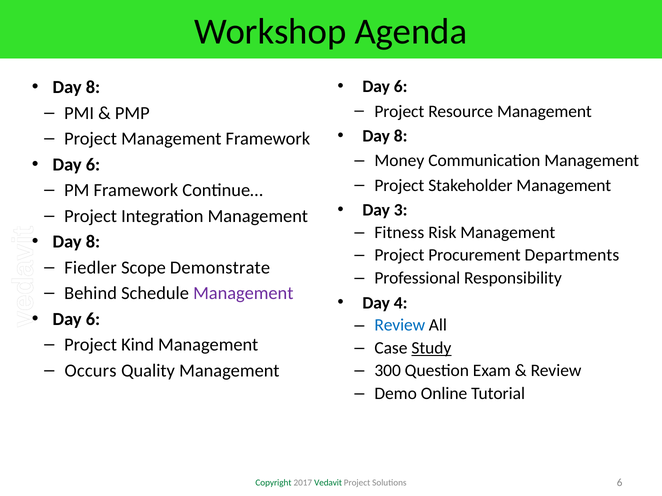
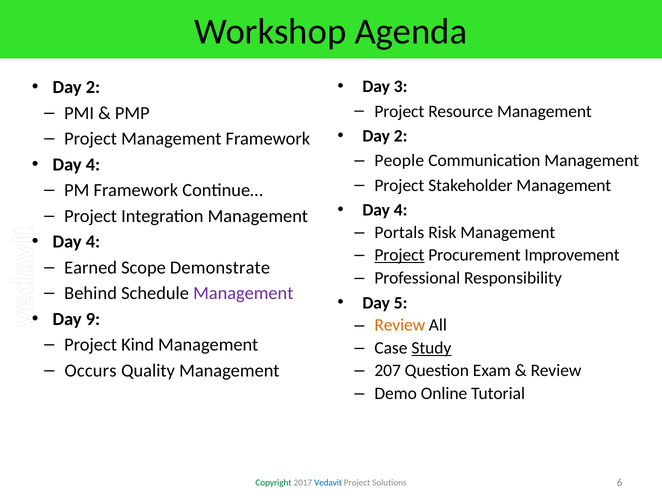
8 at (93, 87): 8 -> 2
6 at (401, 87): 6 -> 3
8 at (401, 136): 8 -> 2
Money: Money -> People
6 at (93, 165): 6 -> 4
3 at (401, 210): 3 -> 4
Fitness: Fitness -> Portals
8 at (93, 242): 8 -> 4
Project at (399, 255) underline: none -> present
Departments: Departments -> Improvement
Fiedler: Fiedler -> Earned
4: 4 -> 5
6 at (93, 319): 6 -> 9
Review at (400, 325) colour: blue -> orange
300: 300 -> 207
Vedavit colour: green -> blue
